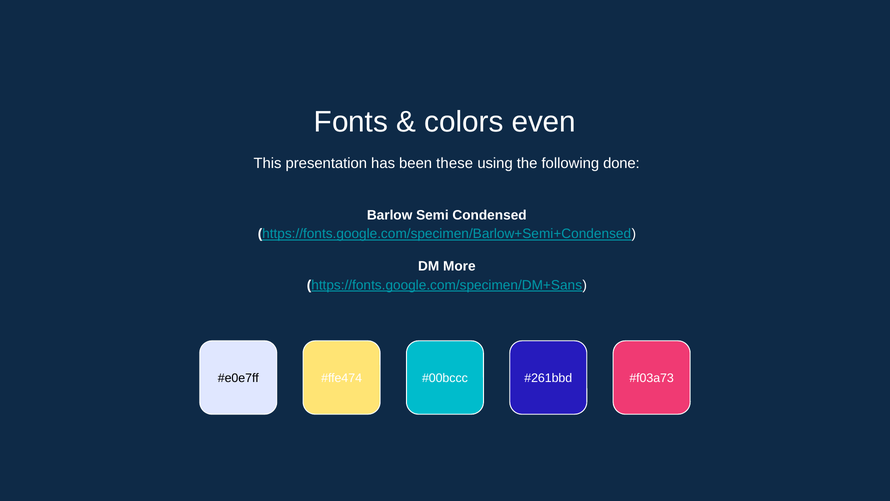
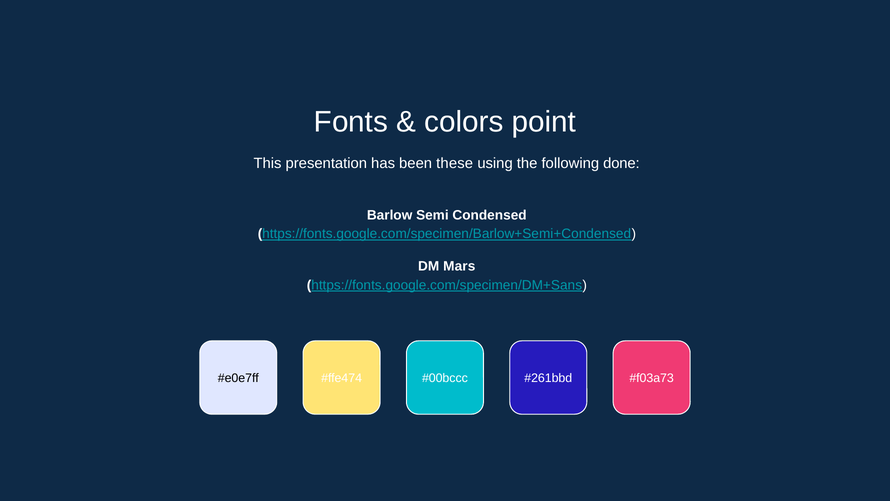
even: even -> point
More: More -> Mars
